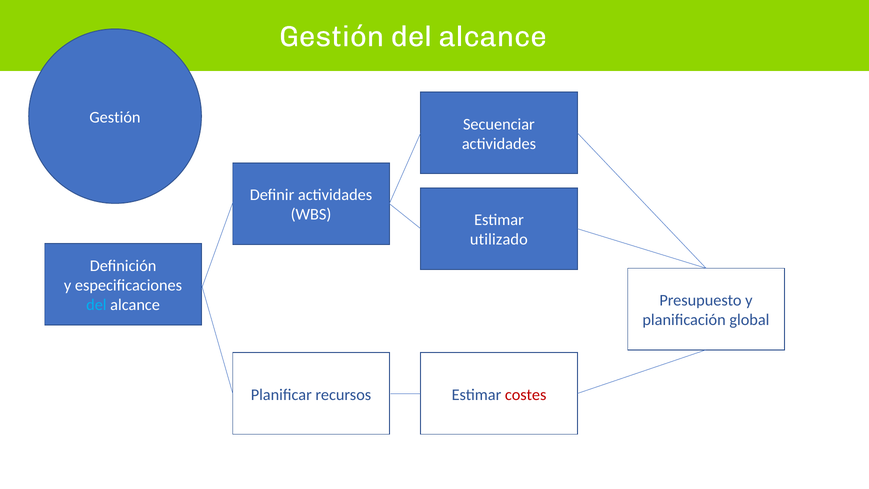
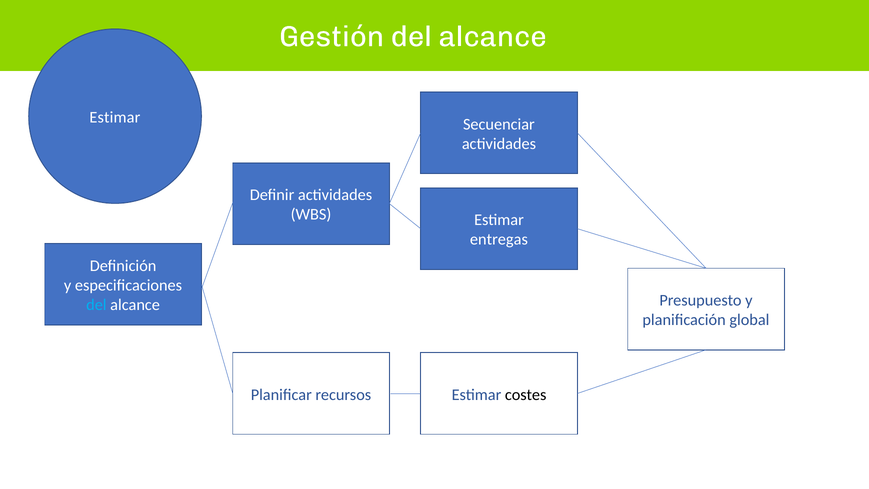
Gestión at (115, 117): Gestión -> Estimar
utilizado: utilizado -> entregas
costes colour: red -> black
